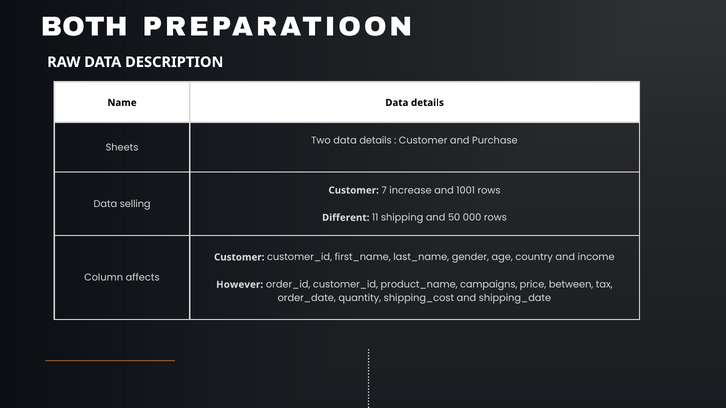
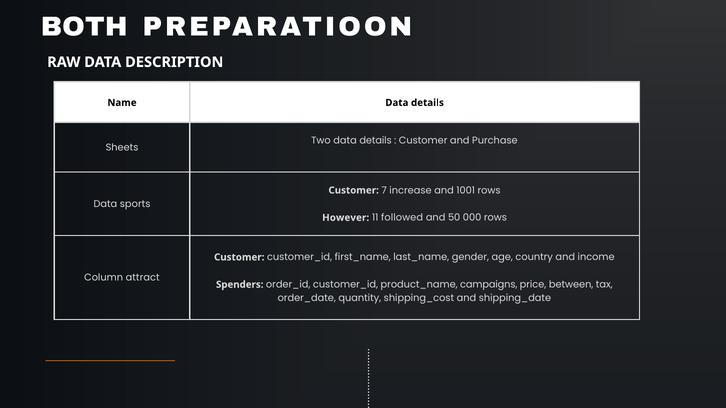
selling: selling -> sports
Different: Different -> However
shipping: shipping -> followed
affects: affects -> attract
However: However -> Spenders
